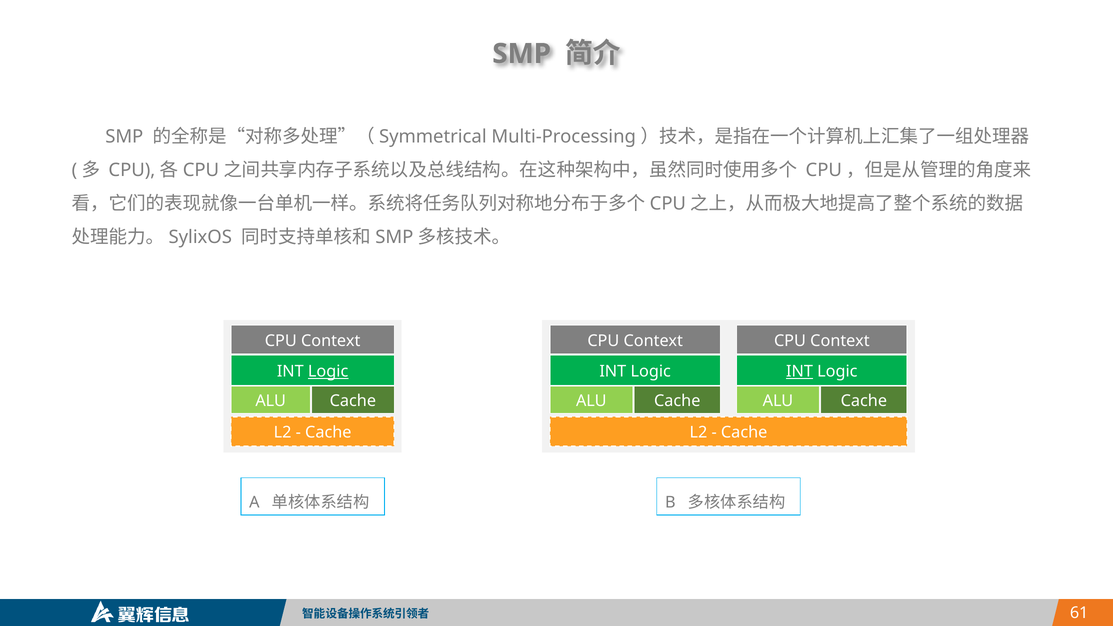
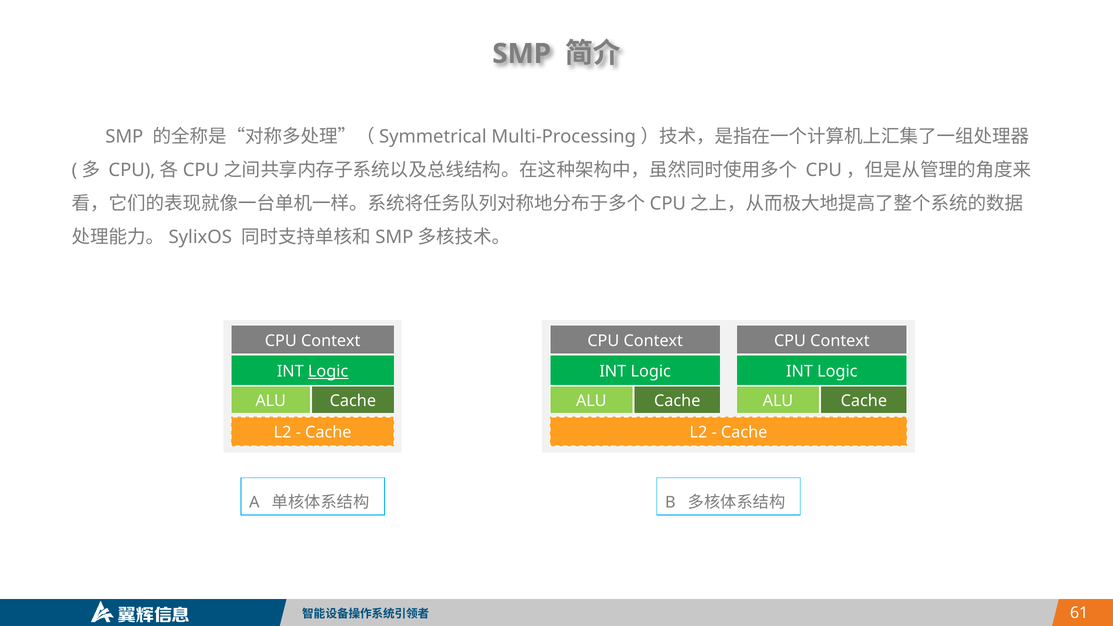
INT at (800, 371) underline: present -> none
